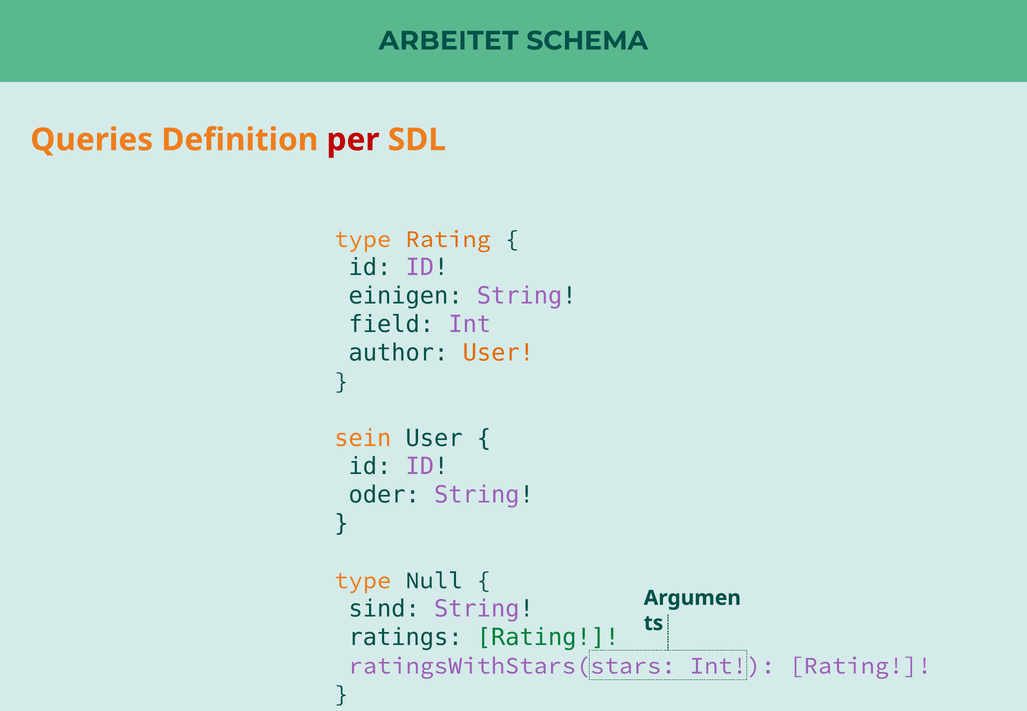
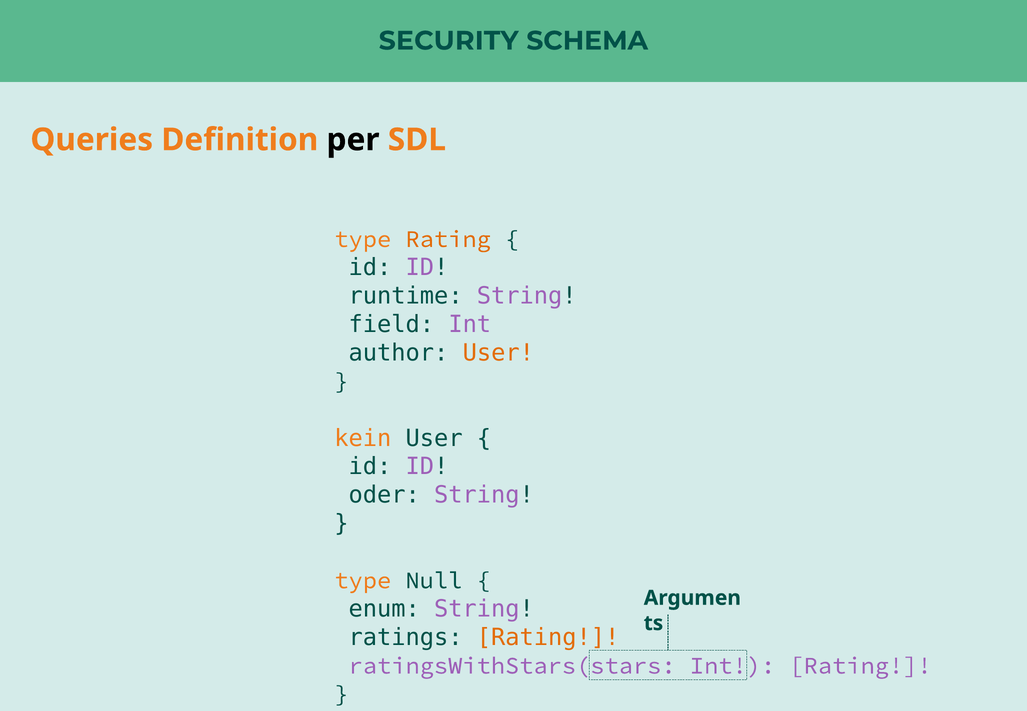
ARBEITET: ARBEITET -> SECURITY
per colour: red -> black
einigen: einigen -> runtime
sein: sein -> kein
sind: sind -> enum
Rating at (548, 637) colour: green -> orange
